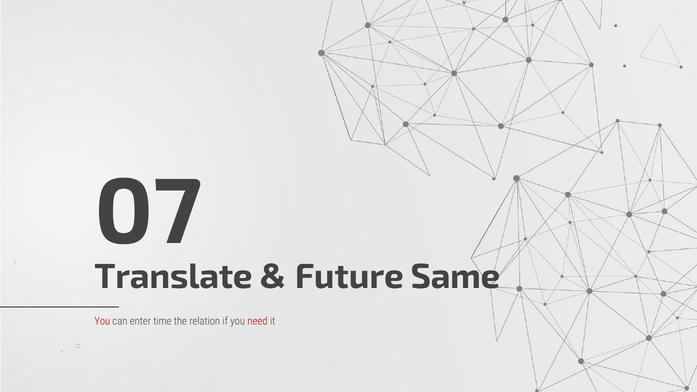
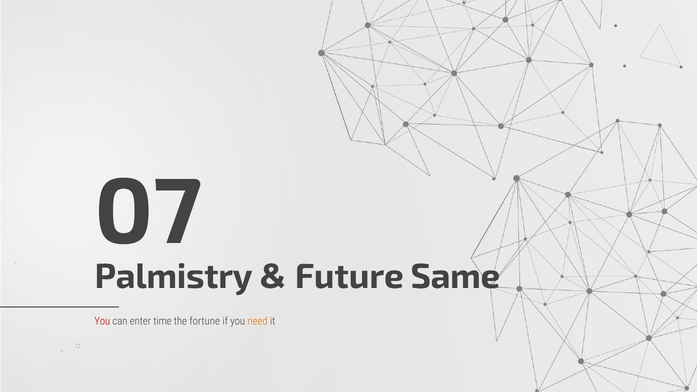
Translate: Translate -> Palmistry
relation: relation -> fortune
need colour: red -> orange
